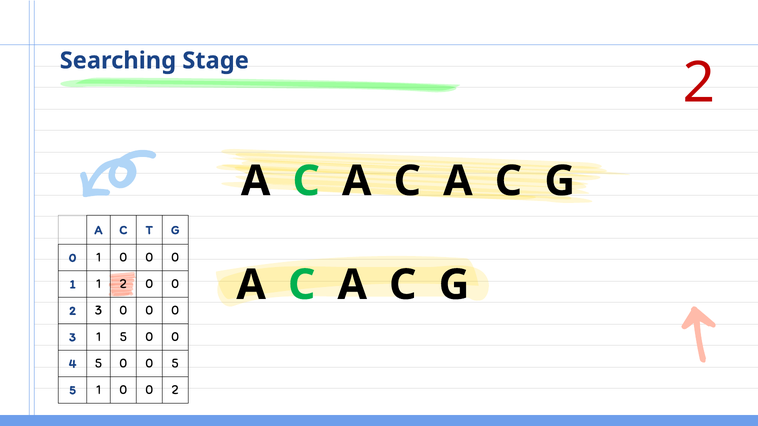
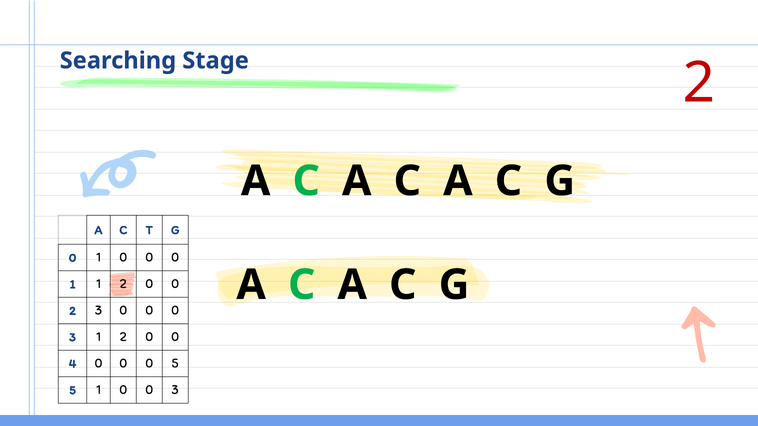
3 1 5: 5 -> 2
4 5: 5 -> 0
1 0 0 2: 2 -> 3
